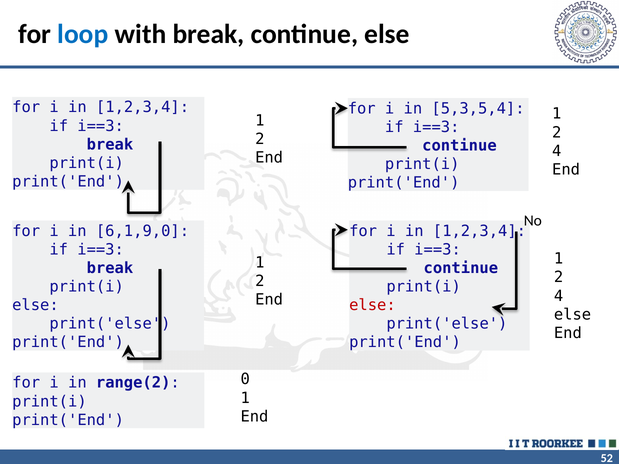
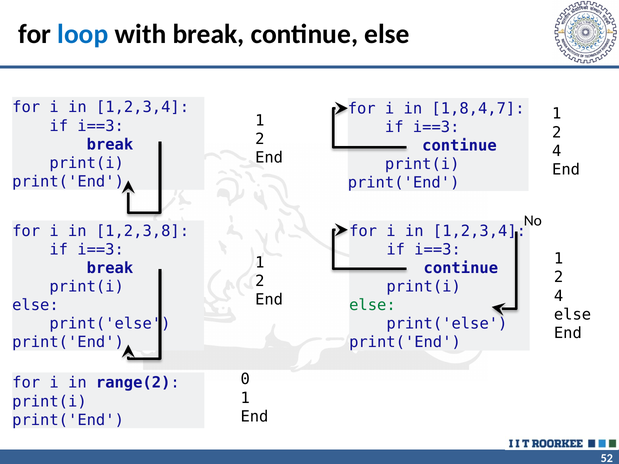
5,3,5,4: 5,3,5,4 -> 1,8,4,7
6,1,9,0: 6,1,9,0 -> 1,2,3,8
else at (372, 305) colour: red -> green
